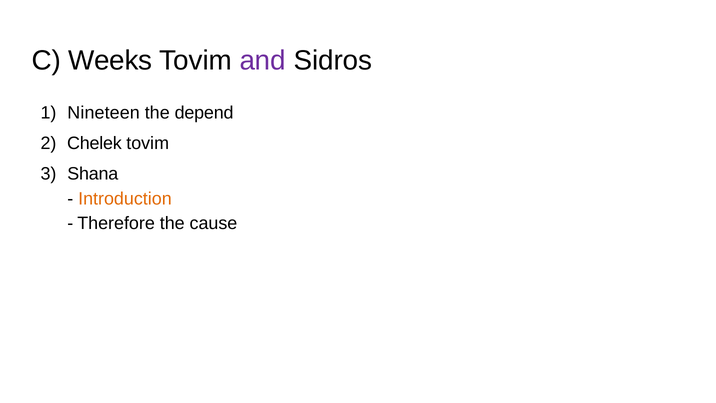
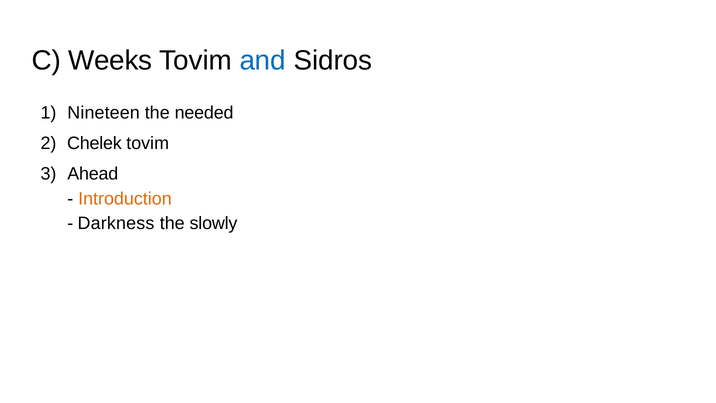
and colour: purple -> blue
depend: depend -> needed
Shana: Shana -> Ahead
Therefore: Therefore -> Darkness
cause: cause -> slowly
